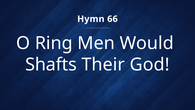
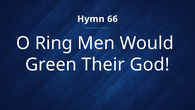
Shafts: Shafts -> Green
